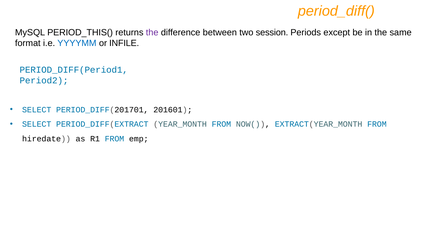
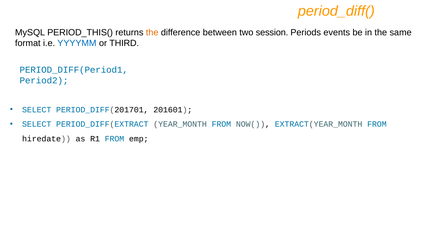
the at (152, 33) colour: purple -> orange
except: except -> events
INFILE: INFILE -> THIRD
